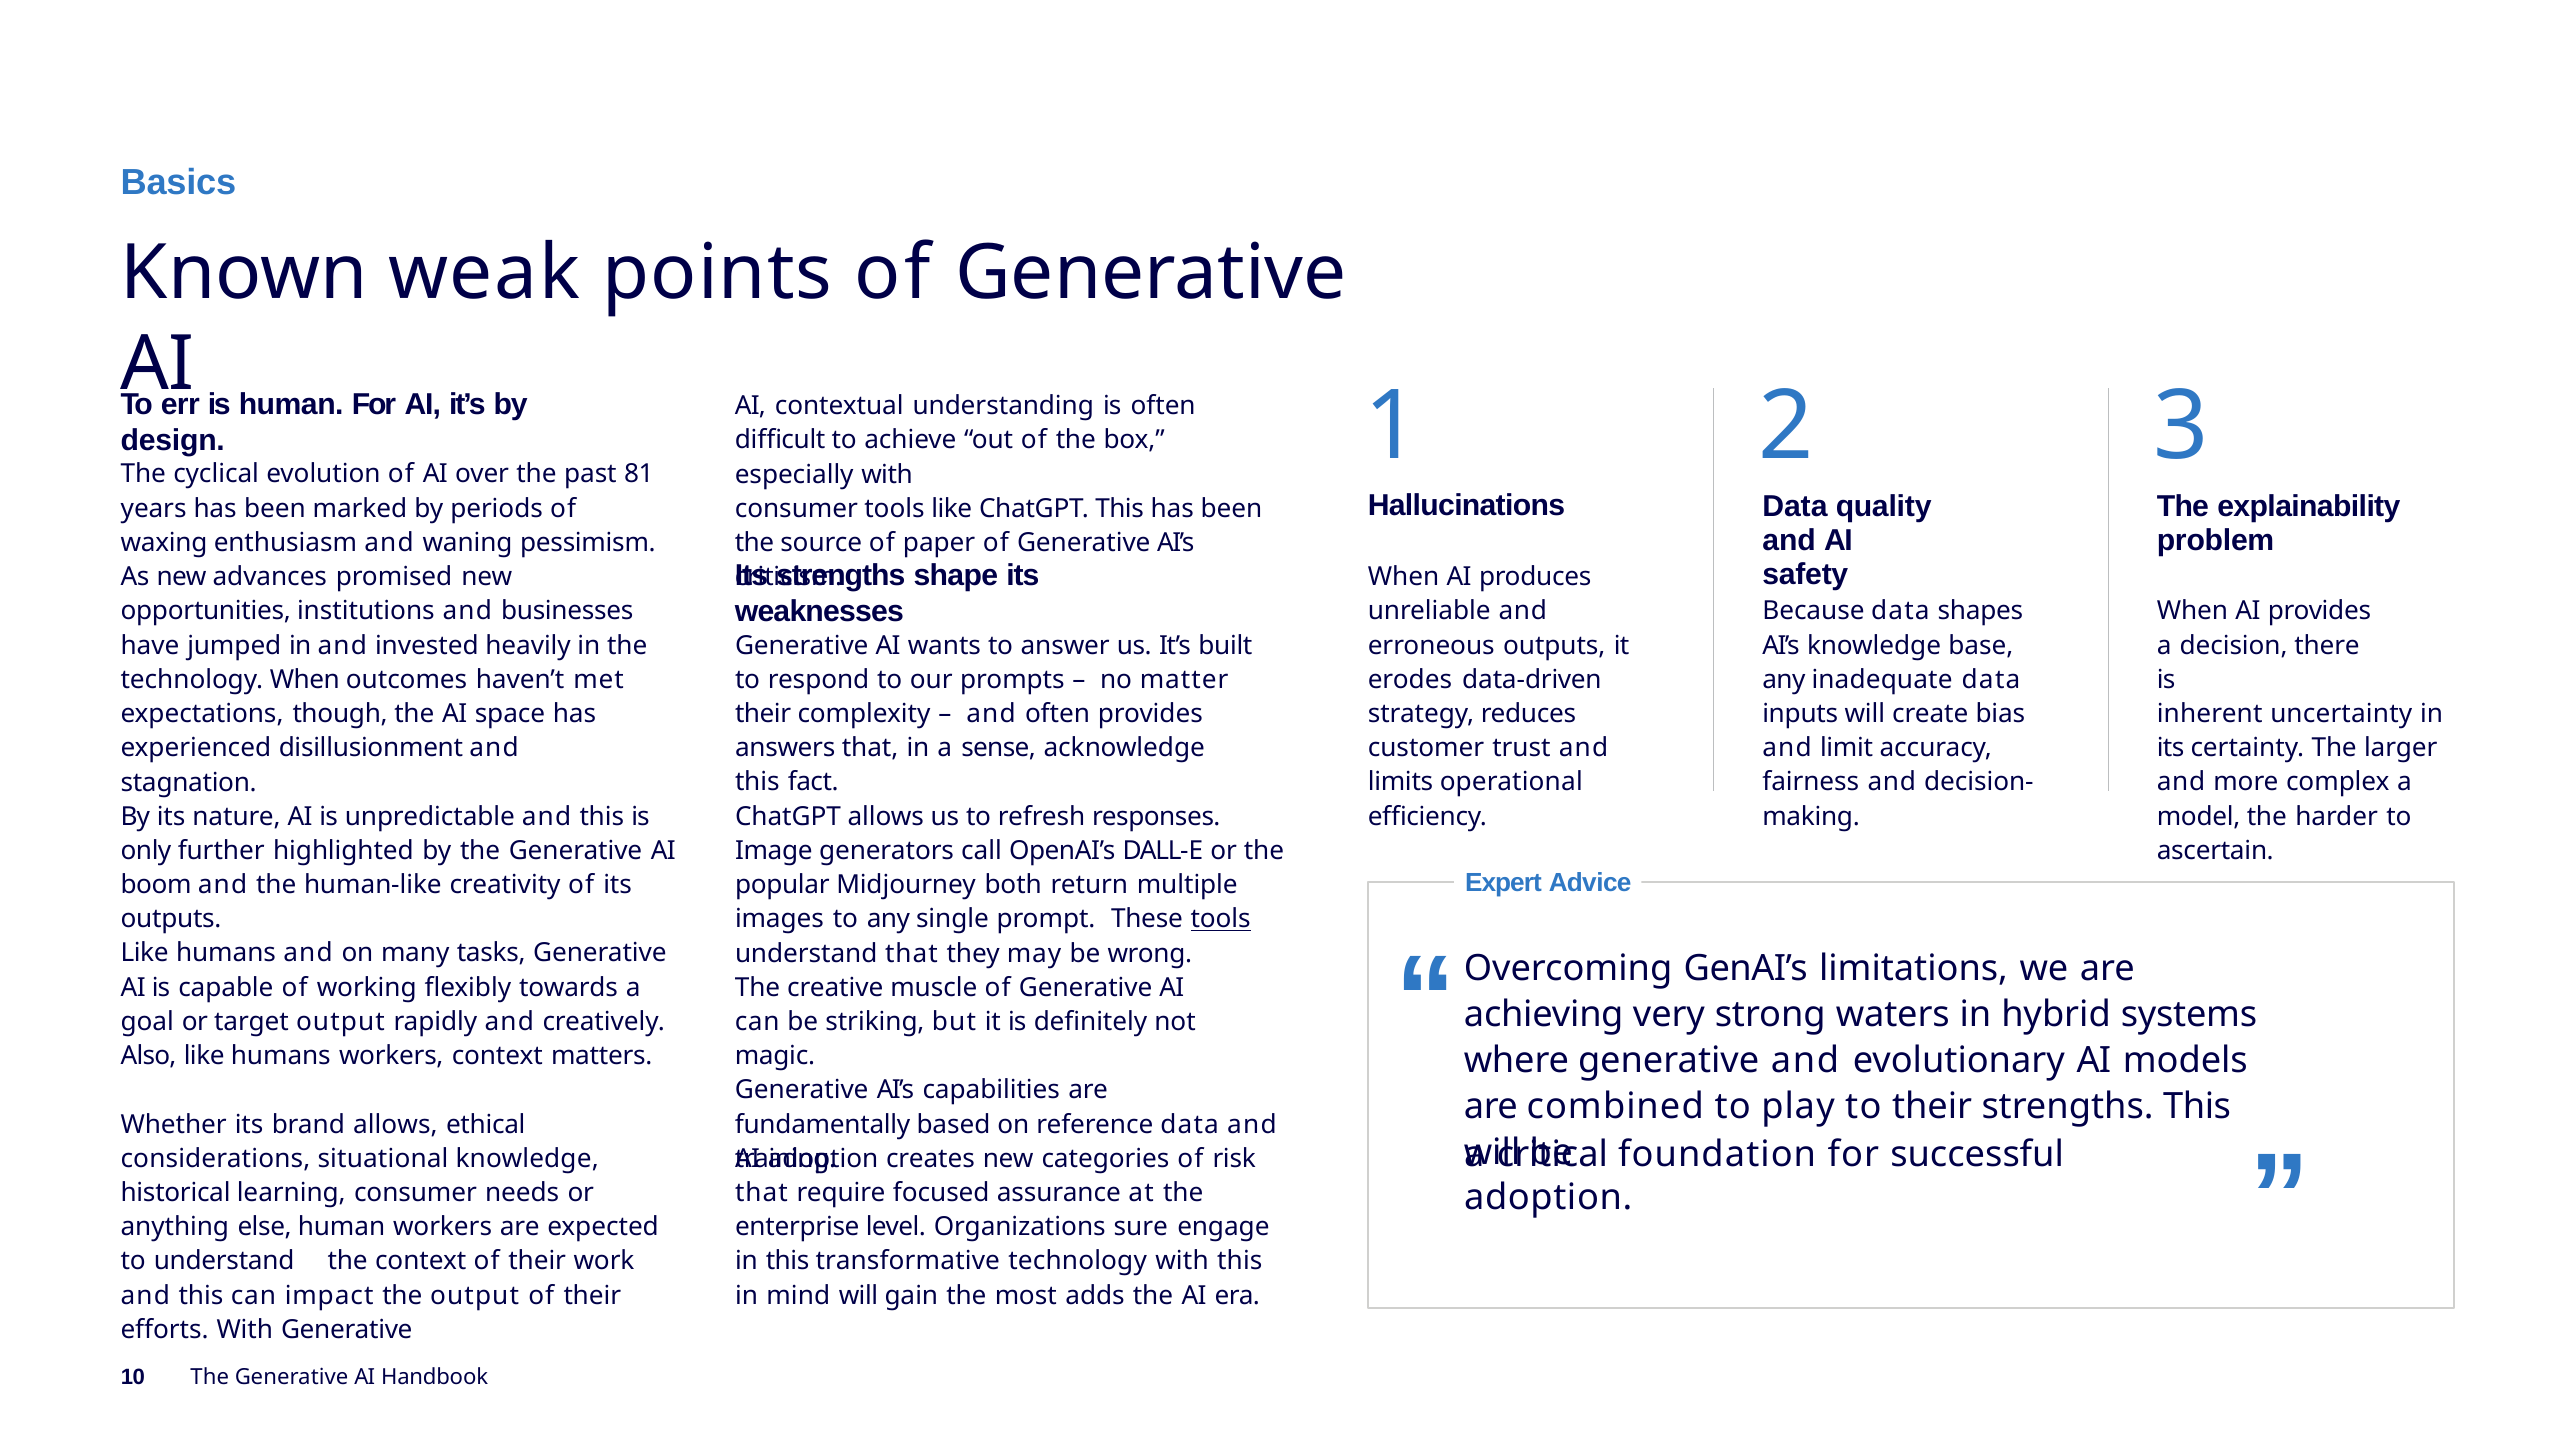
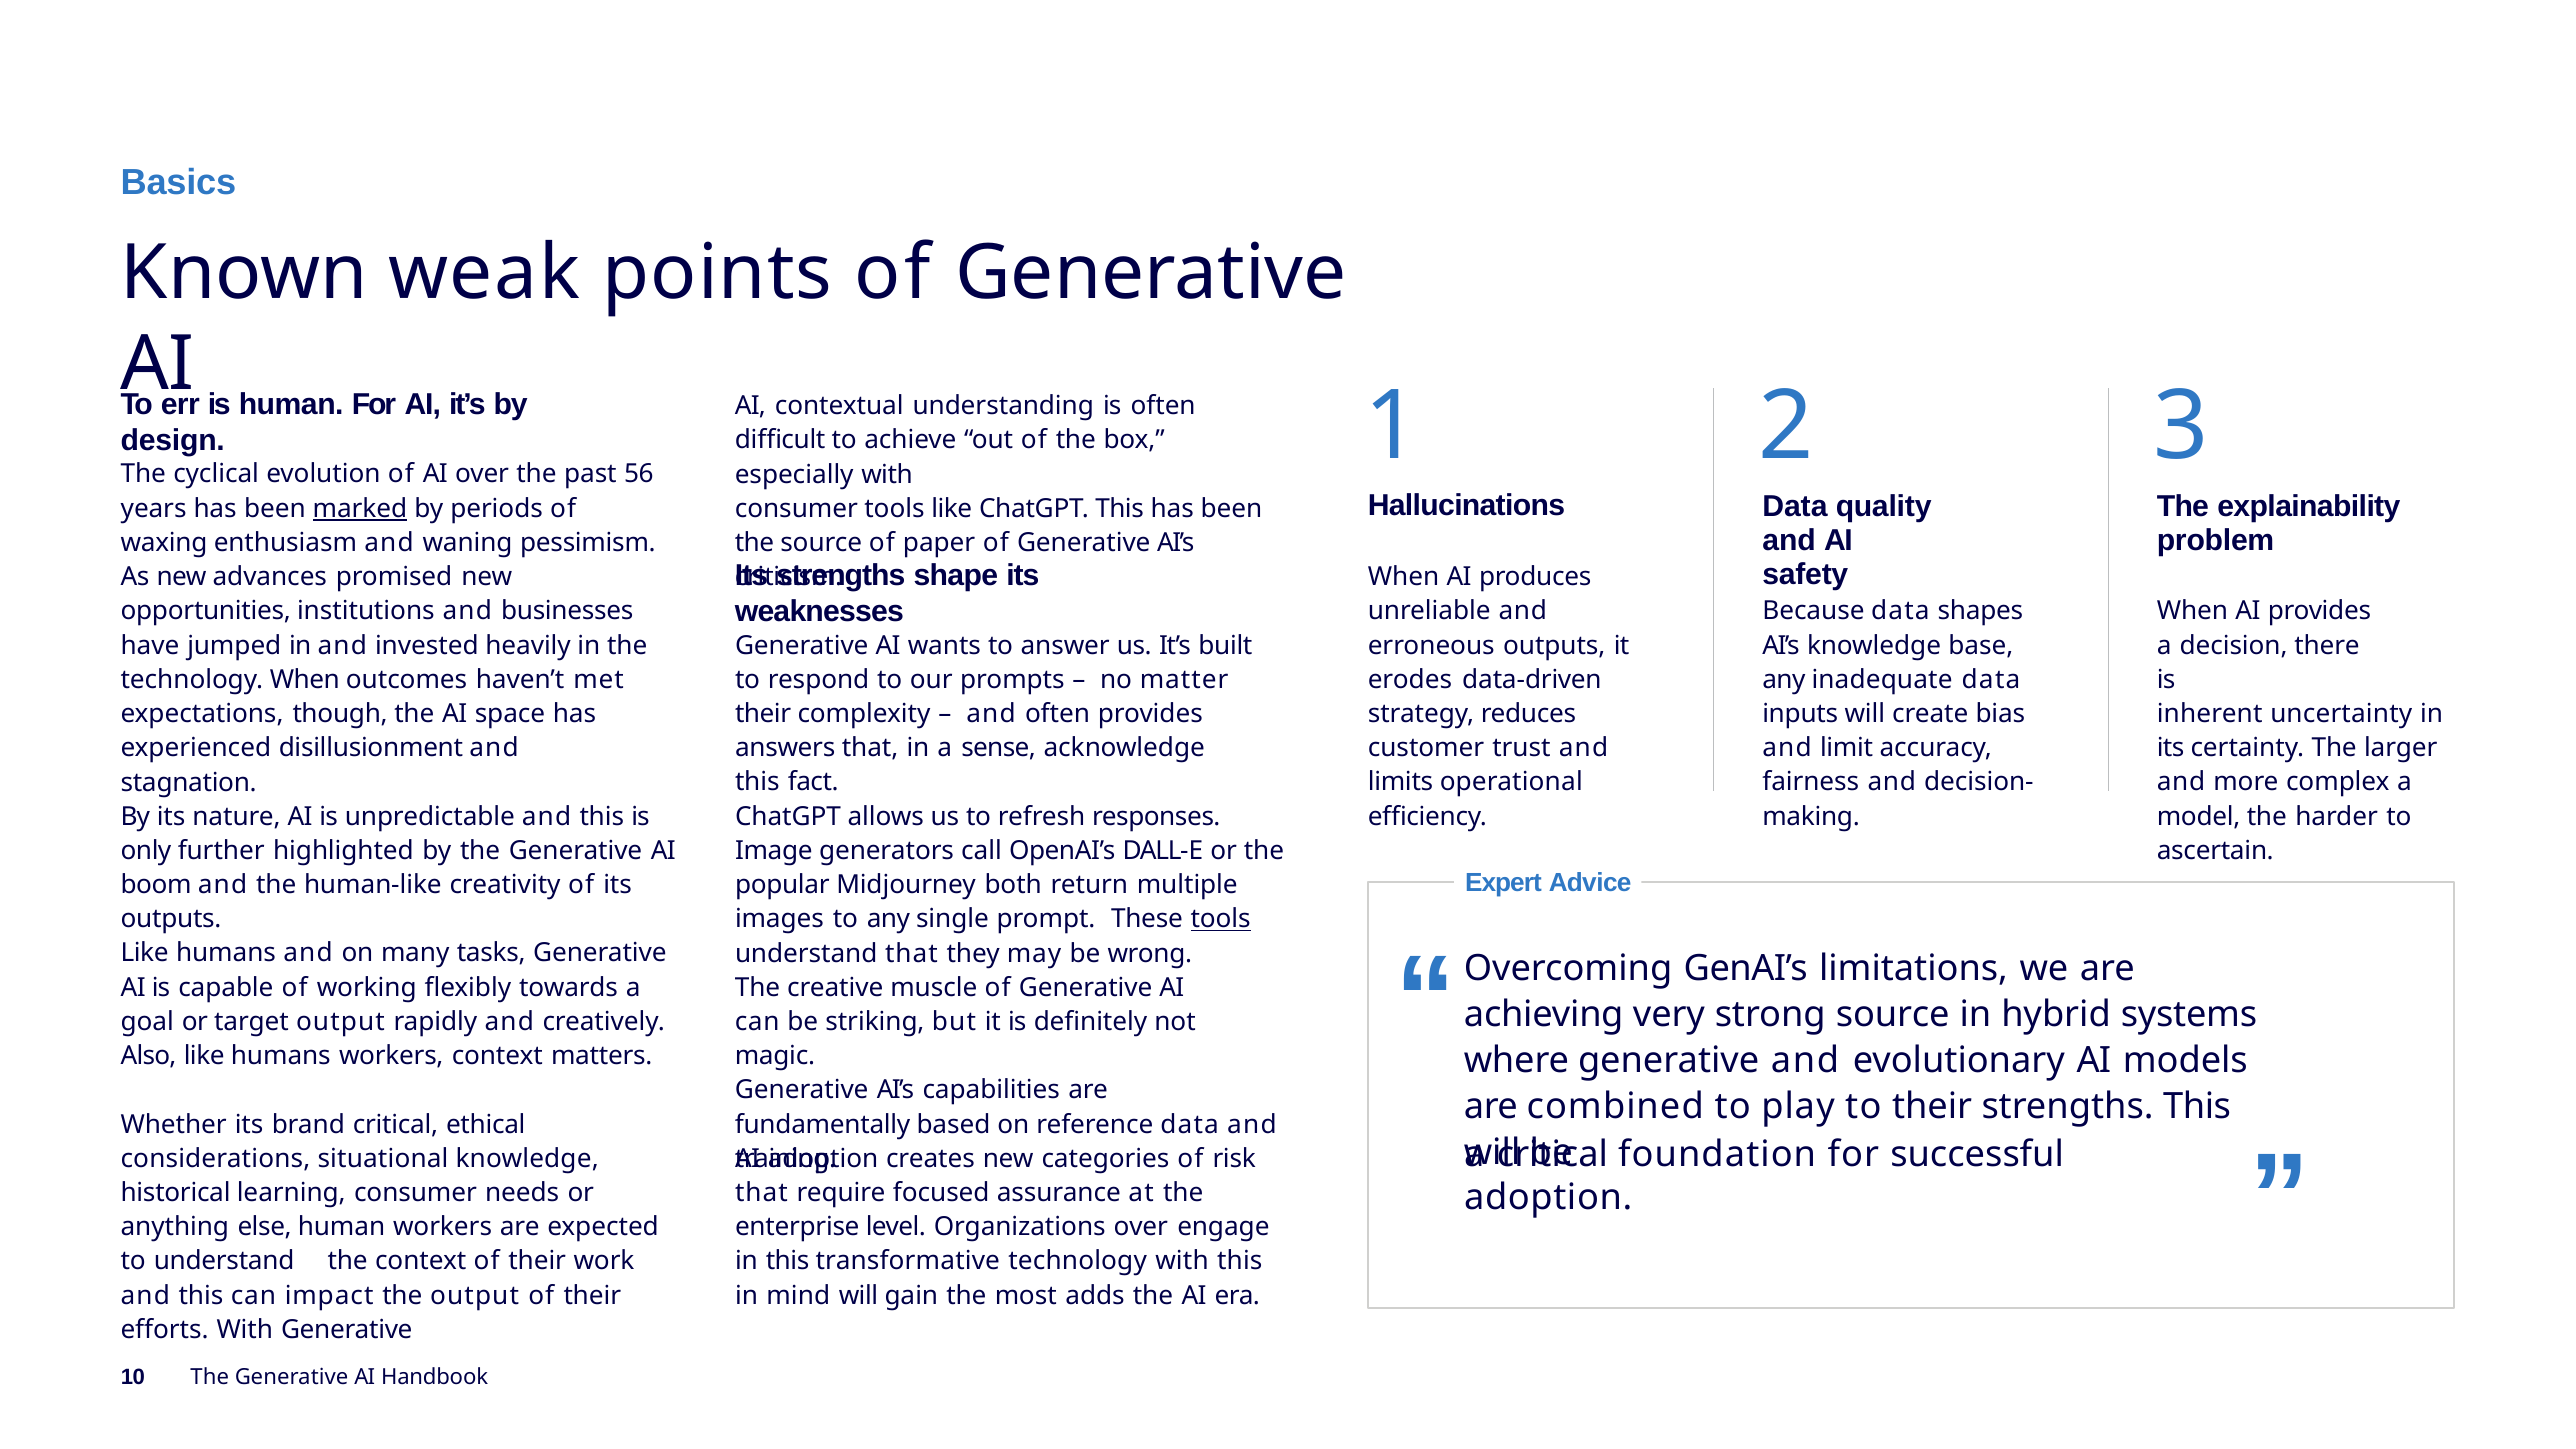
81: 81 -> 56
marked underline: none -> present
strong waters: waters -> source
brand allows: allows -> critical
Organizations sure: sure -> over
